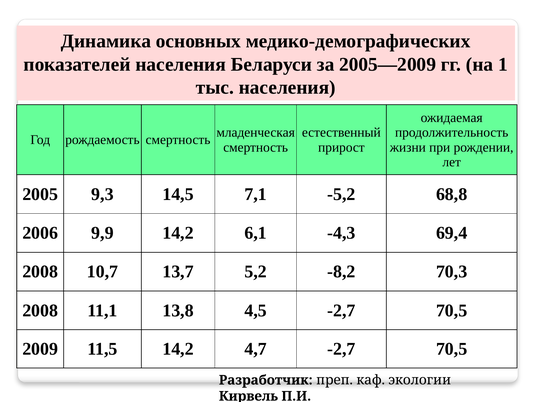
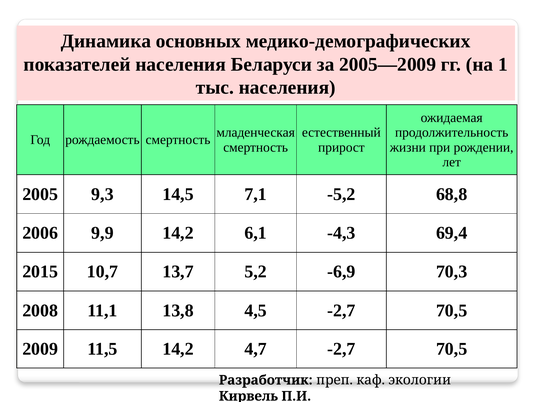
2008 at (40, 272): 2008 -> 2015
-8,2: -8,2 -> -6,9
